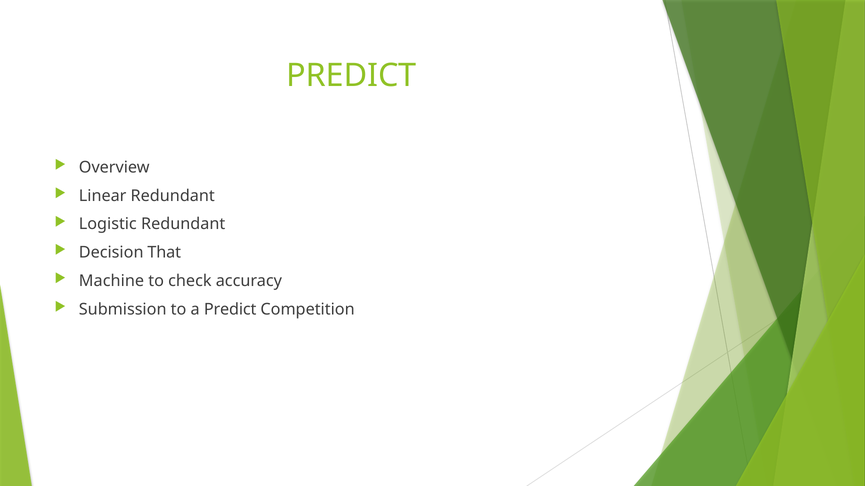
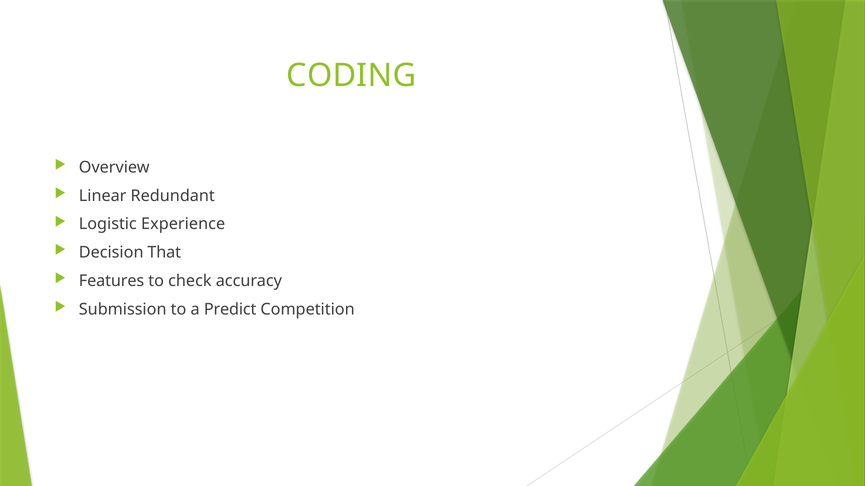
PREDICT at (351, 76): PREDICT -> CODING
Logistic Redundant: Redundant -> Experience
Machine: Machine -> Features
